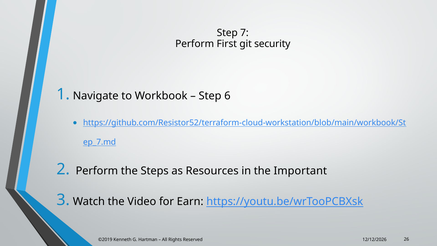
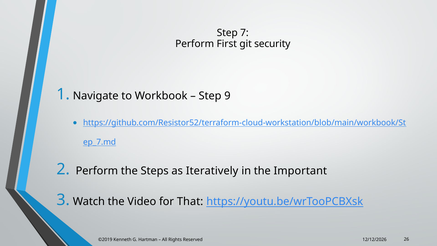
6: 6 -> 9
Resources: Resources -> Iteratively
Earn: Earn -> That
